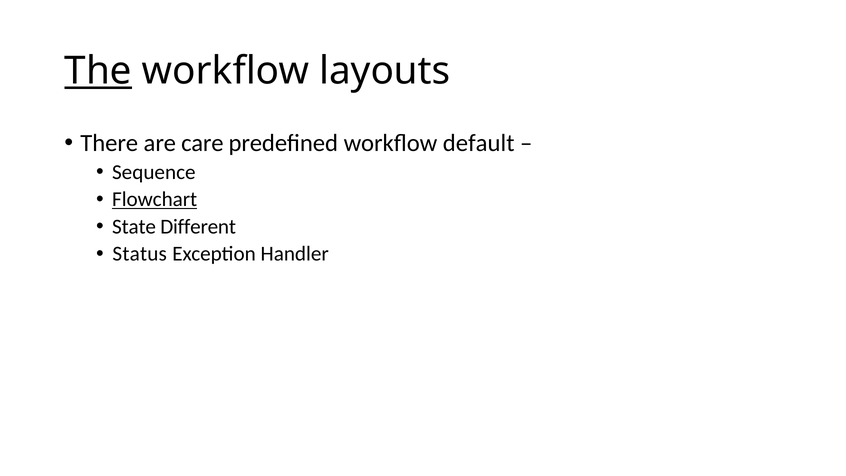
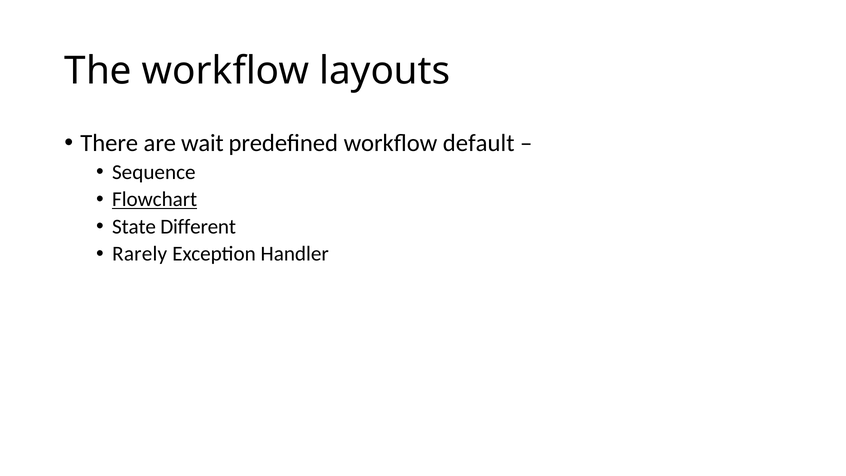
The underline: present -> none
care: care -> wait
Status: Status -> Rarely
